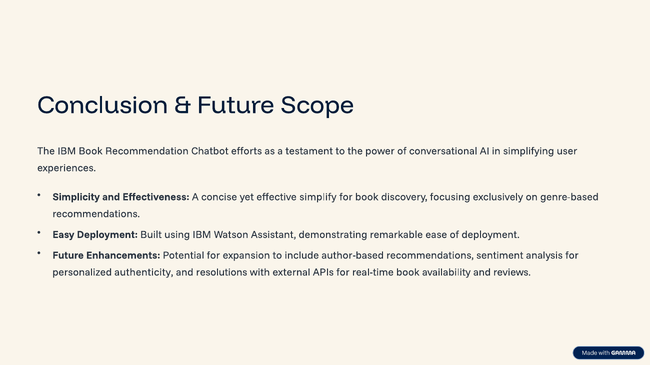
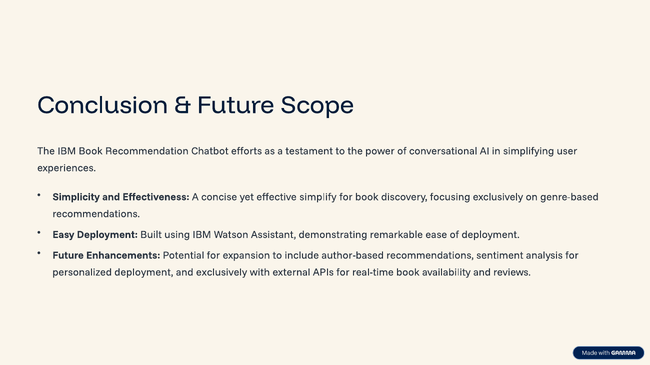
personalized authenticity: authenticity -> deployment
and resolutions: resolutions -> exclusively
